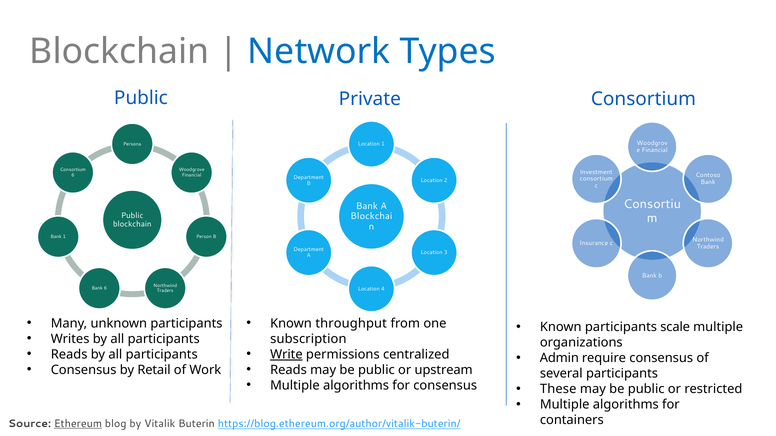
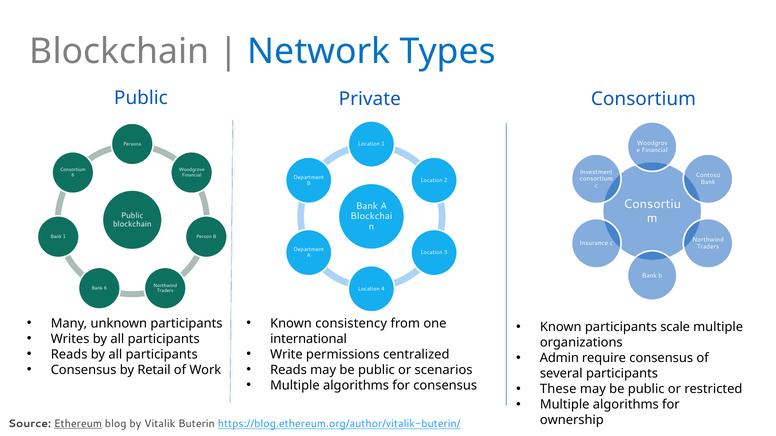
throughput: throughput -> consistency
subscription: subscription -> international
Write underline: present -> none
upstream: upstream -> scenarios
containers: containers -> ownership
